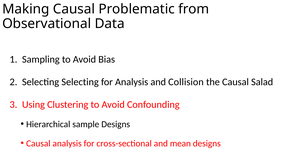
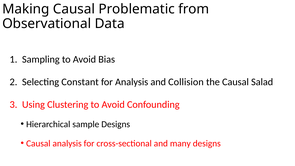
Selecting Selecting: Selecting -> Constant
mean: mean -> many
